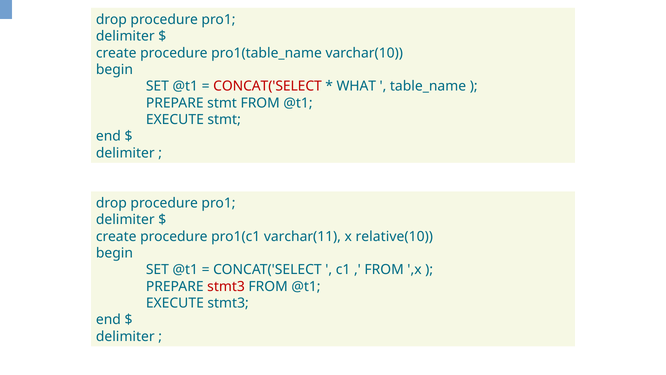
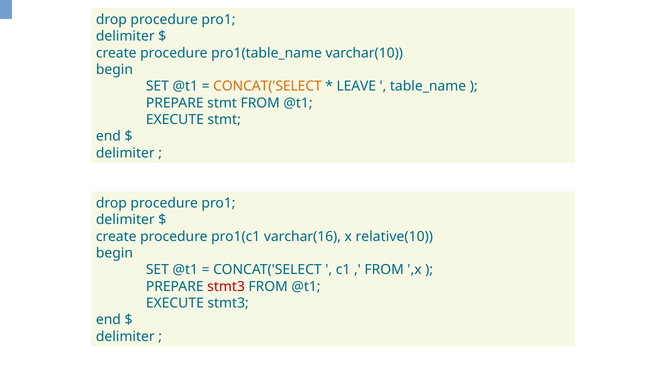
CONCAT('SELECT at (268, 86) colour: red -> orange
WHAT: WHAT -> LEAVE
varchar(11: varchar(11 -> varchar(16
